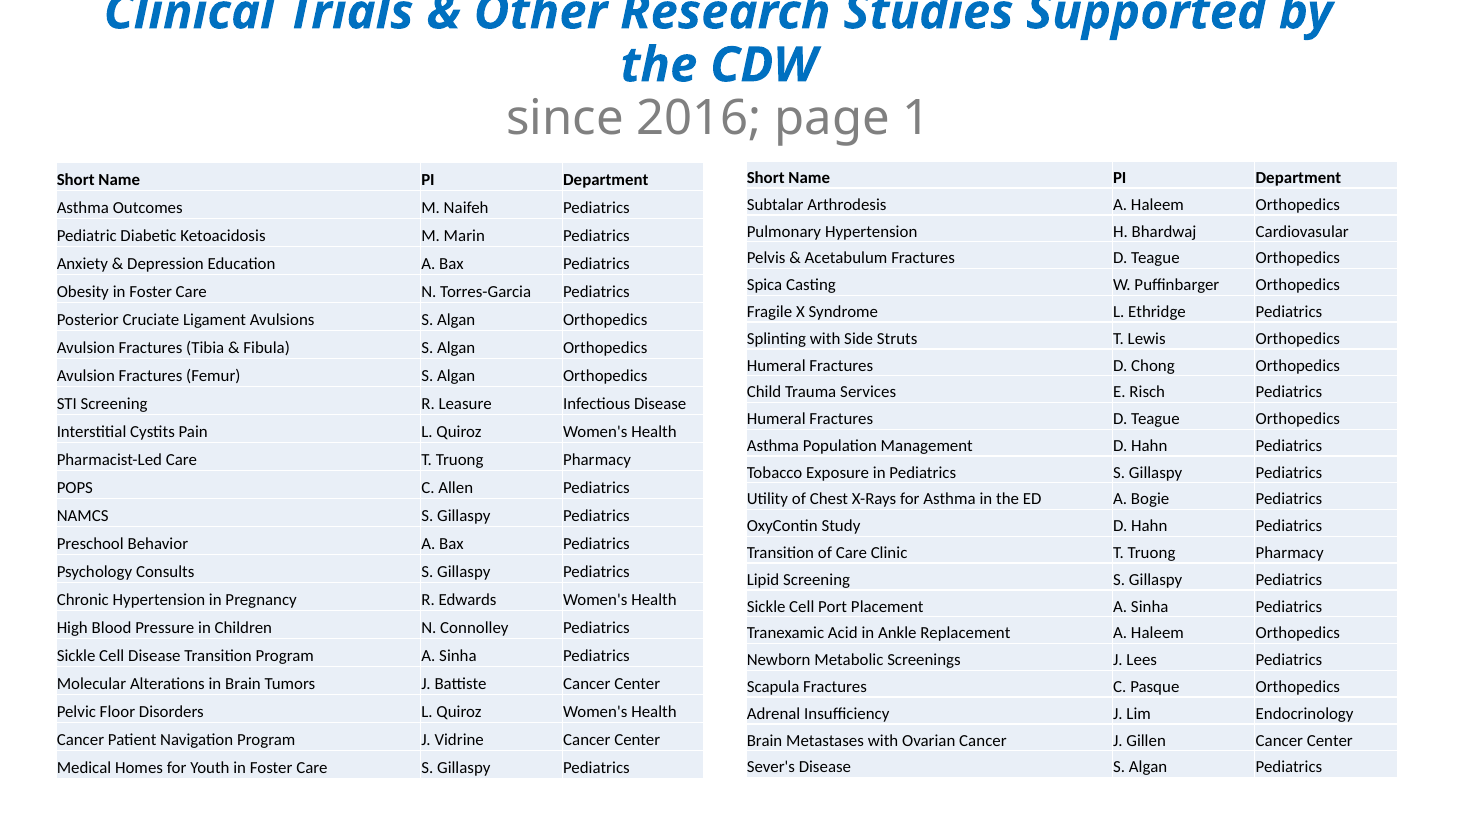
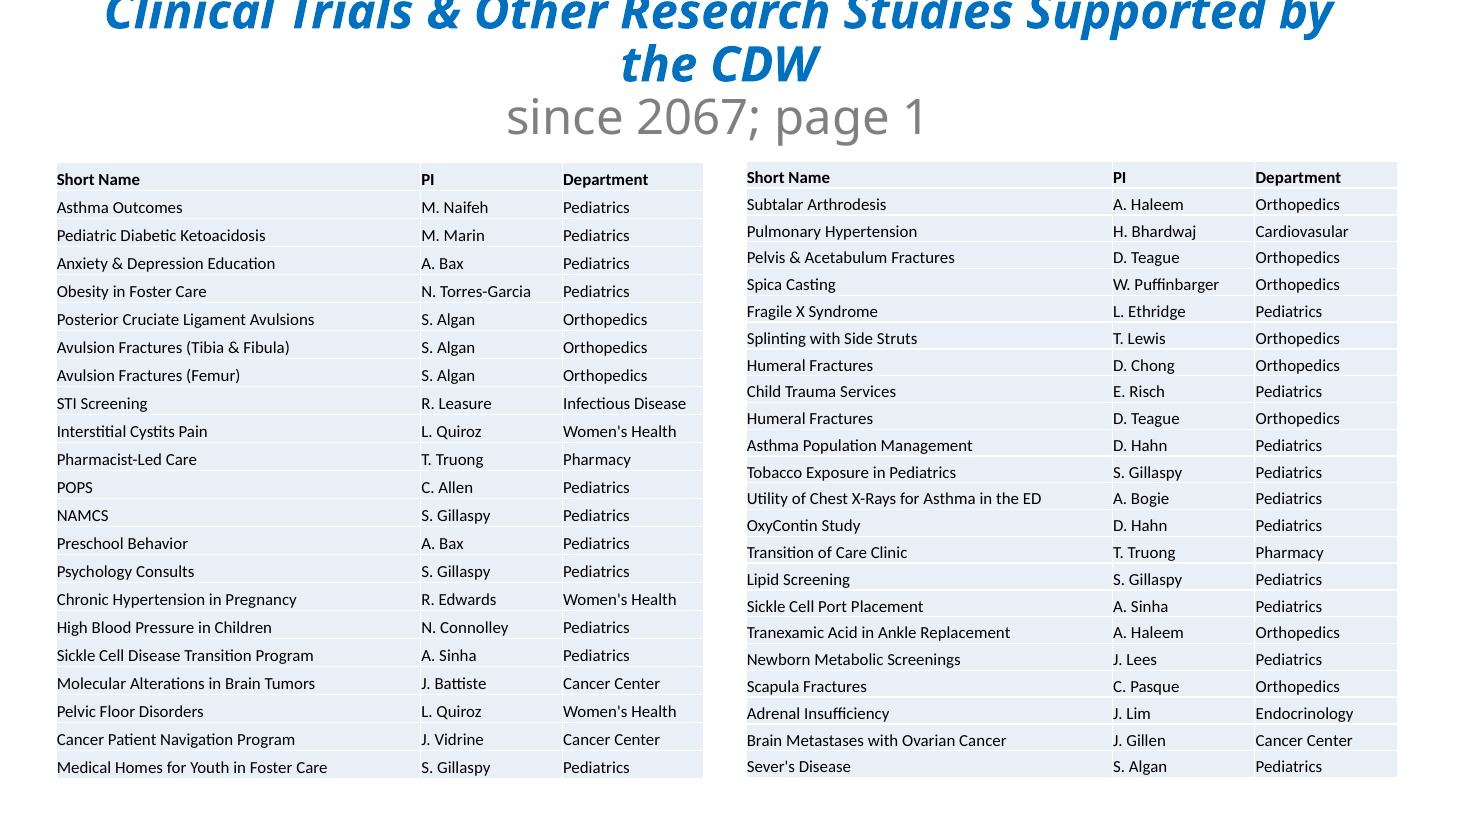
2016: 2016 -> 2067
